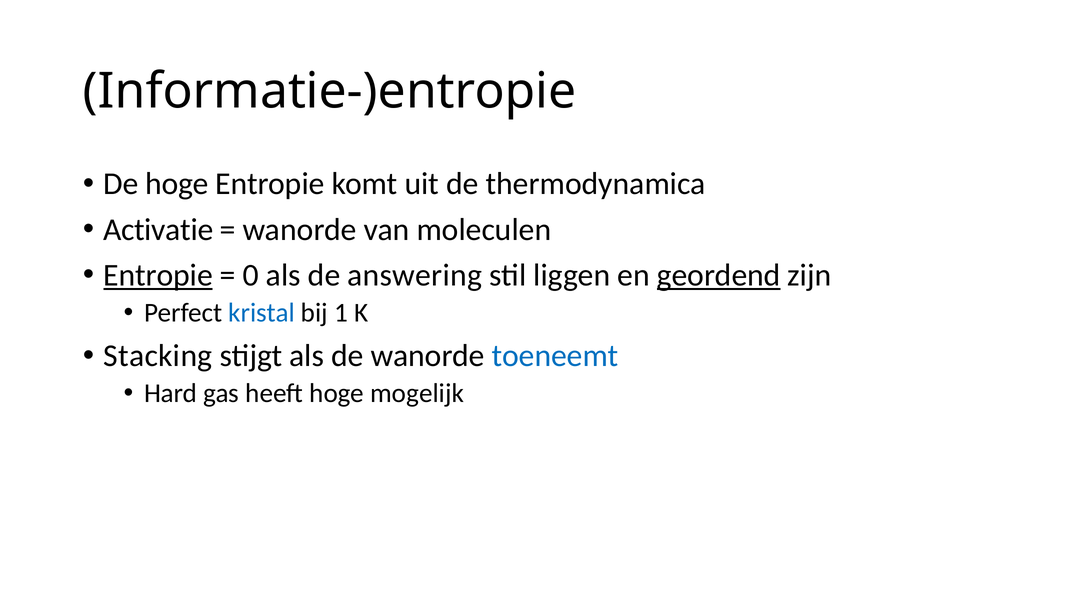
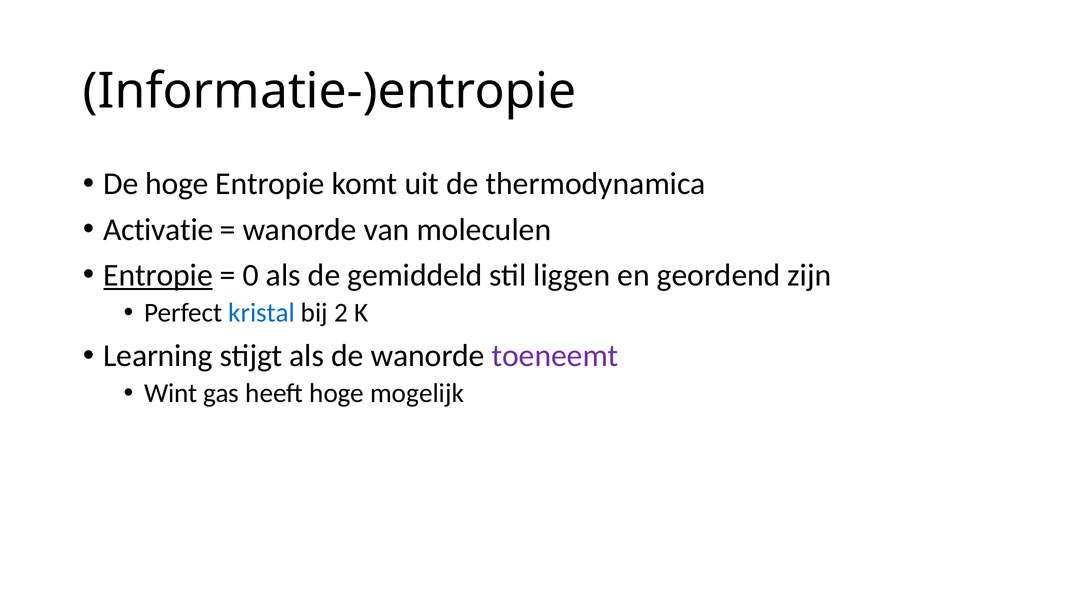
answering: answering -> gemiddeld
geordend underline: present -> none
1: 1 -> 2
Stacking: Stacking -> Learning
toeneemt colour: blue -> purple
Hard: Hard -> Wint
